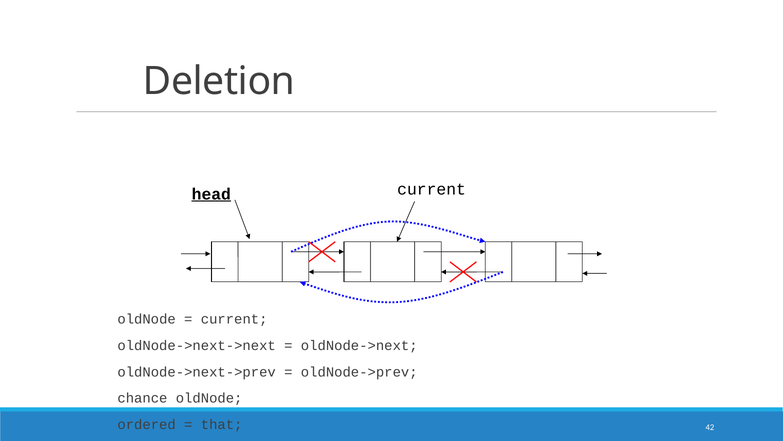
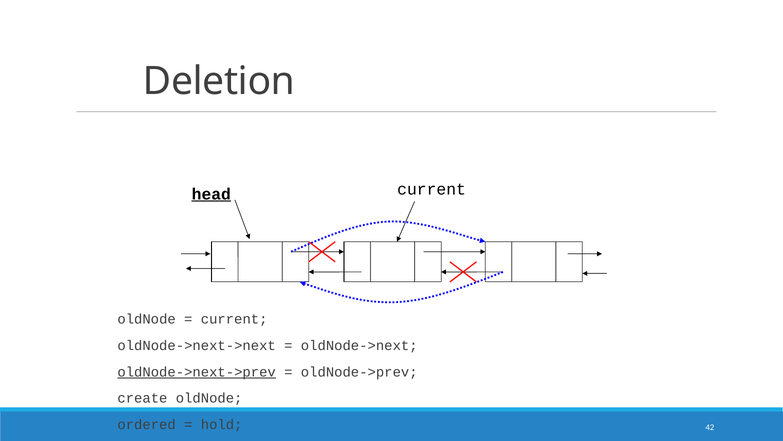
oldNode->next->prev underline: none -> present
chance: chance -> create
that: that -> hold
